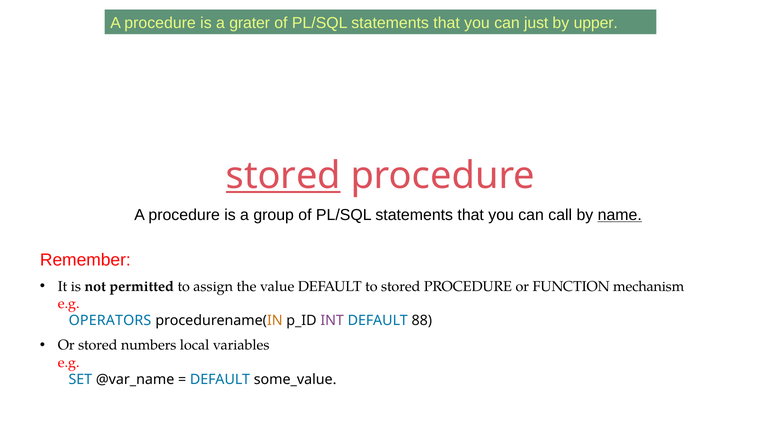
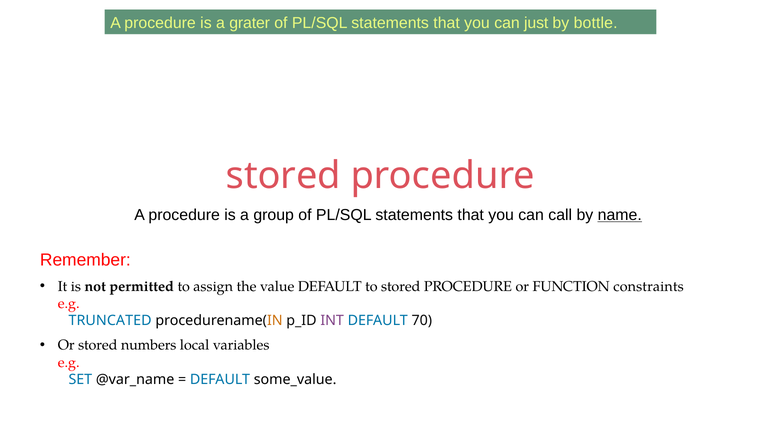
upper: upper -> bottle
stored at (283, 176) underline: present -> none
mechanism: mechanism -> constraints
OPERATORS: OPERATORS -> TRUNCATED
88: 88 -> 70
